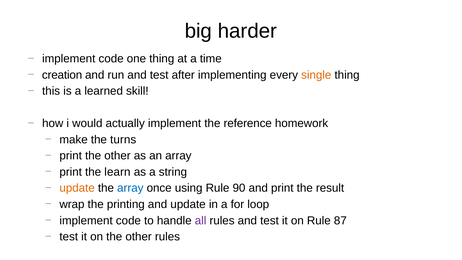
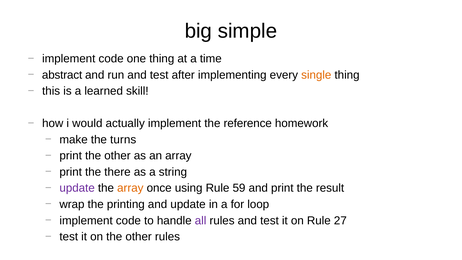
harder: harder -> simple
creation: creation -> abstract
learn: learn -> there
update at (77, 188) colour: orange -> purple
array at (130, 188) colour: blue -> orange
90: 90 -> 59
87: 87 -> 27
